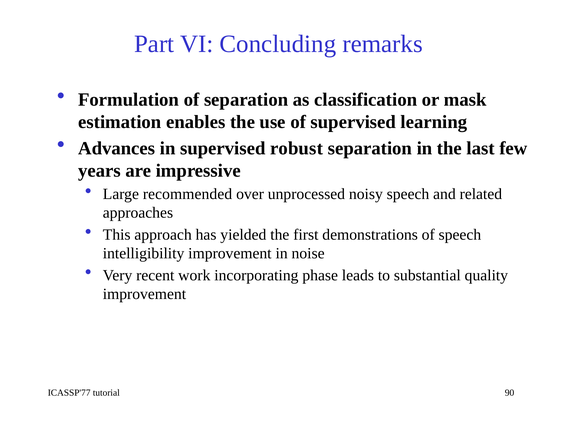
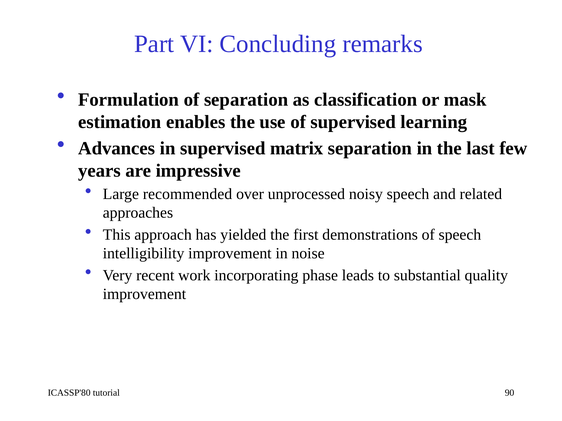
robust: robust -> matrix
ICASSP'77: ICASSP'77 -> ICASSP'80
